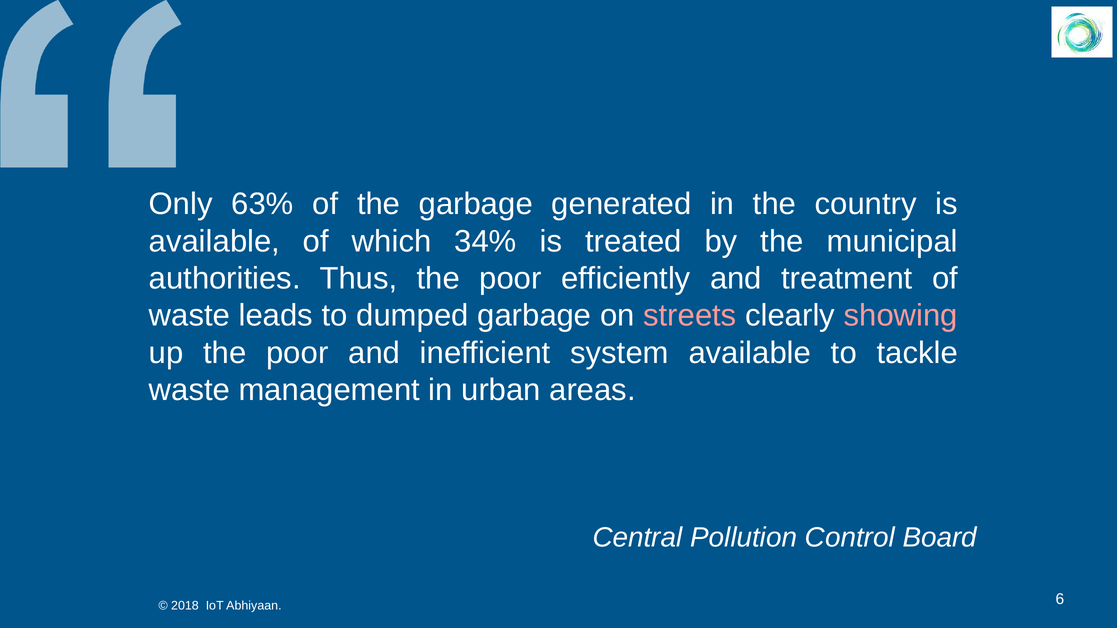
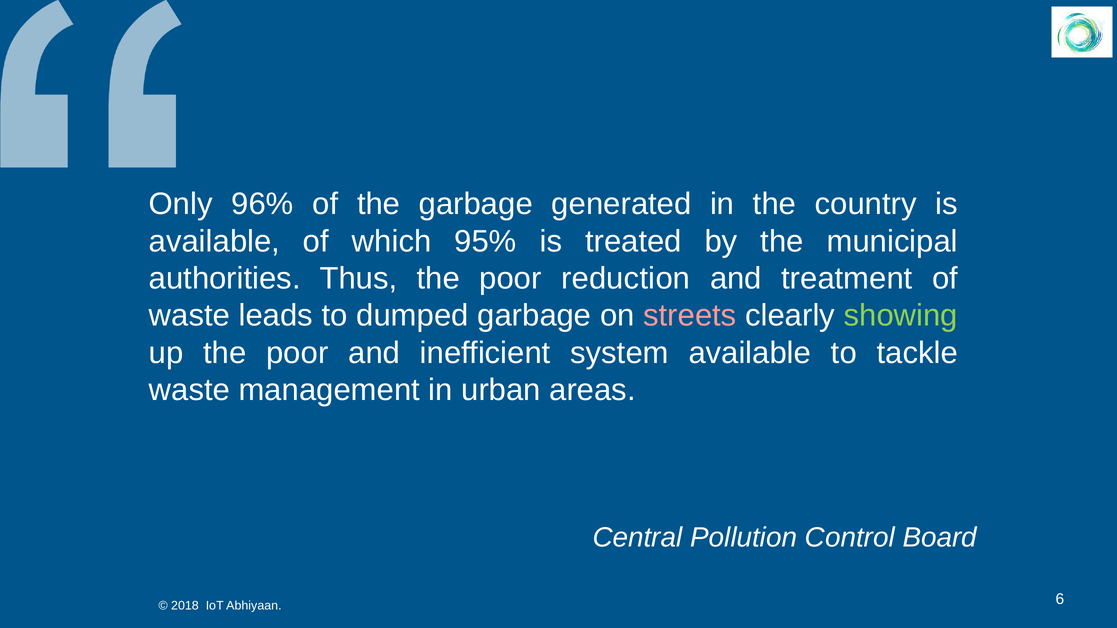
63%: 63% -> 96%
34%: 34% -> 95%
efficiently: efficiently -> reduction
showing colour: pink -> light green
